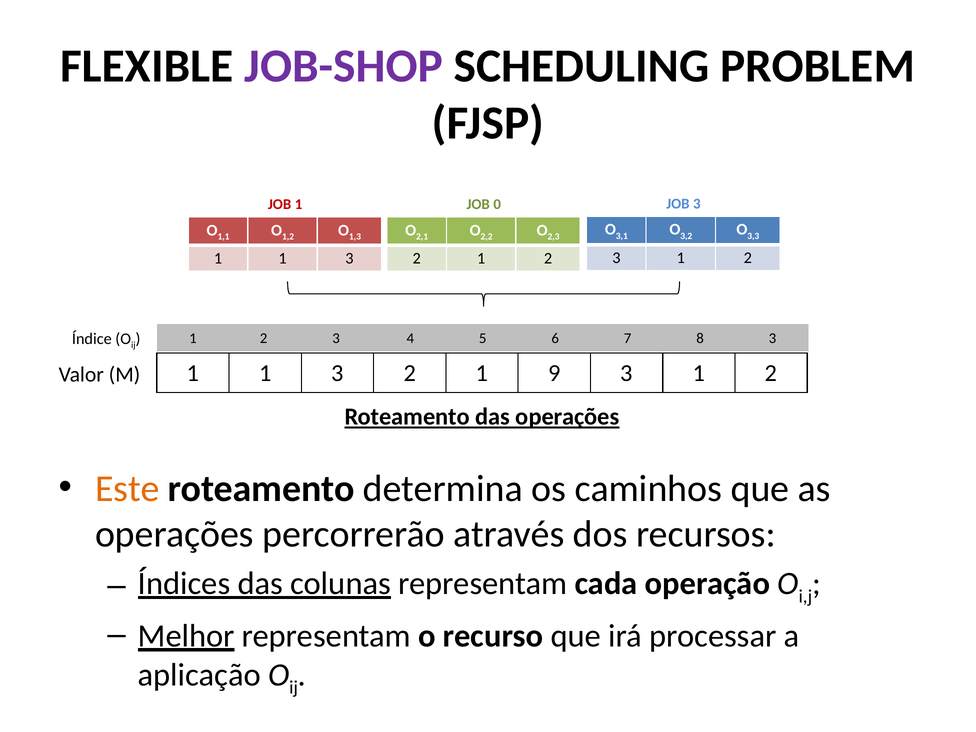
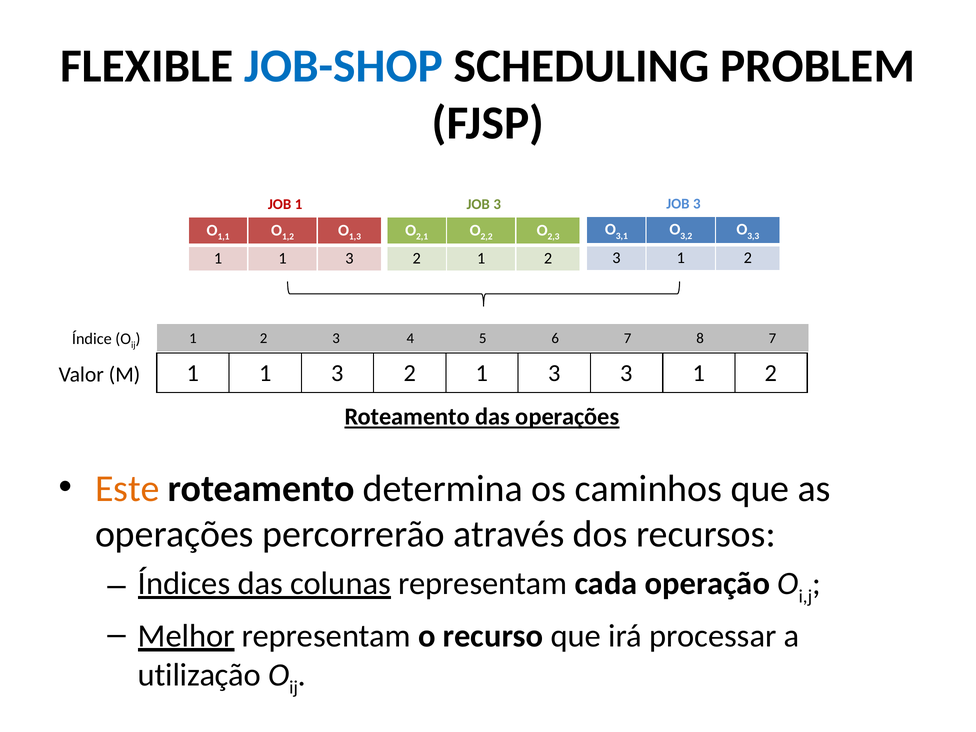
JOB-SHOP colour: purple -> blue
0 at (497, 205): 0 -> 3
8 3: 3 -> 7
2 1 9: 9 -> 3
aplicação: aplicação -> utilização
